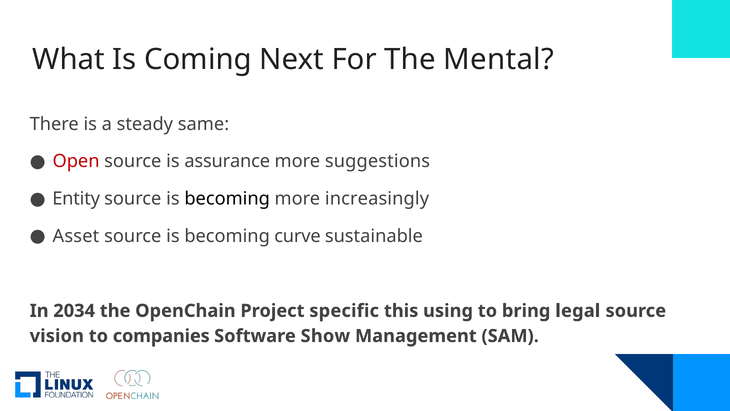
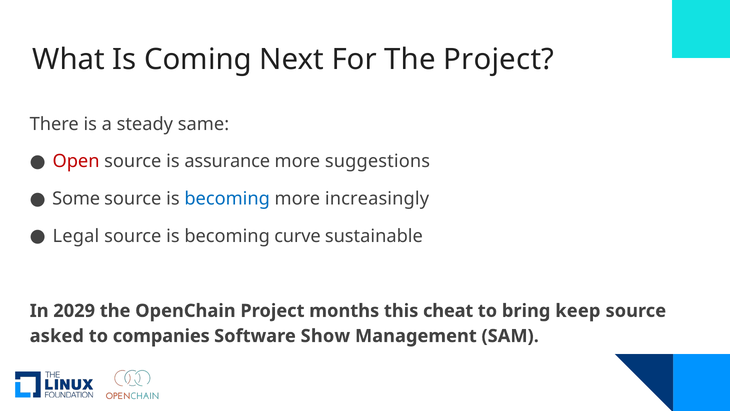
The Mental: Mental -> Project
Entity: Entity -> Some
becoming at (227, 199) colour: black -> blue
Asset: Asset -> Legal
2034: 2034 -> 2029
specific: specific -> months
using: using -> cheat
legal: legal -> keep
vision: vision -> asked
